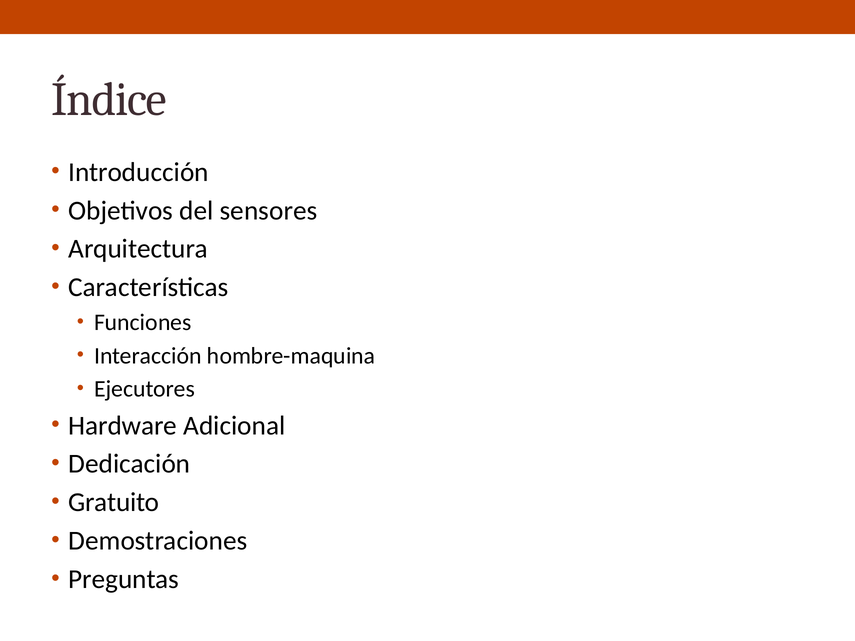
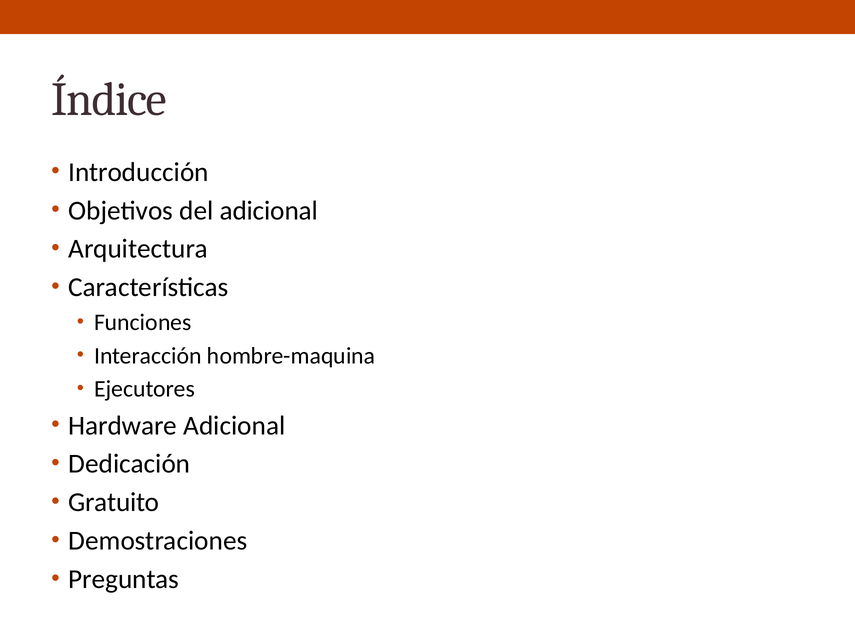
del sensores: sensores -> adicional
